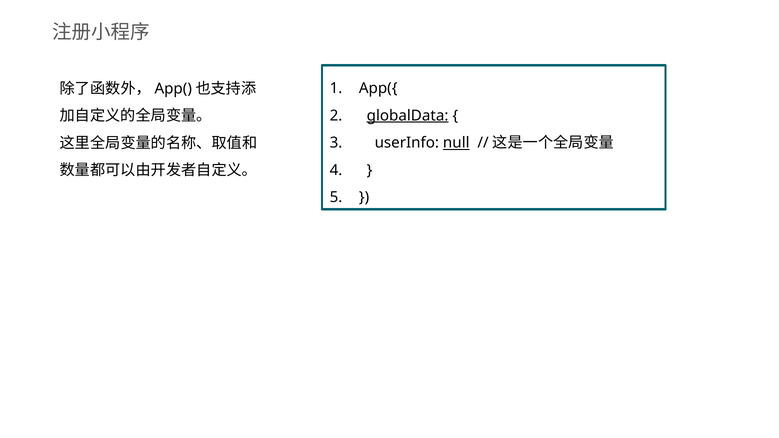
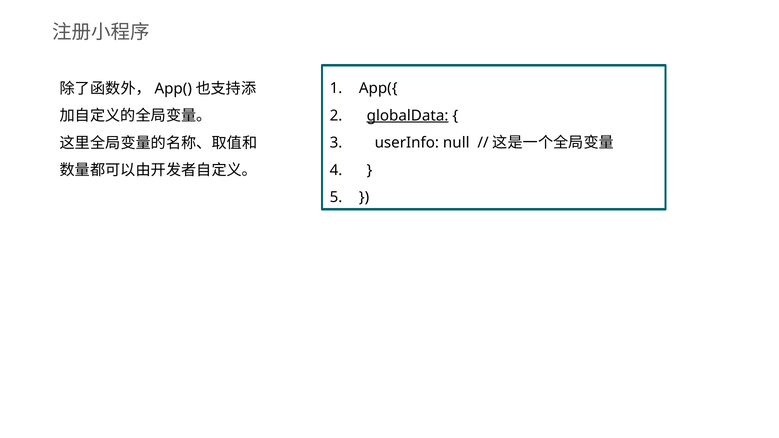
null underline: present -> none
